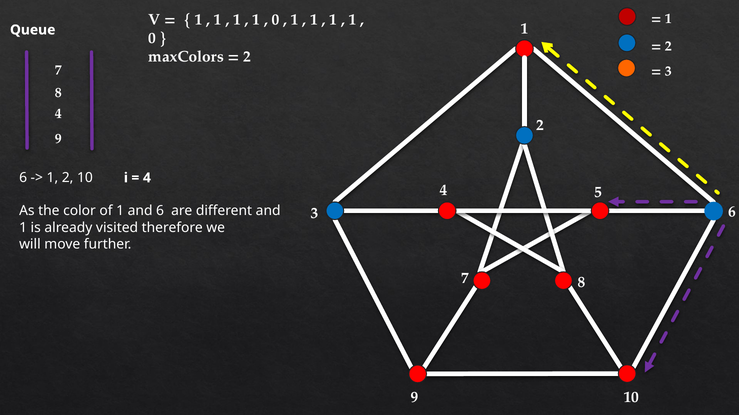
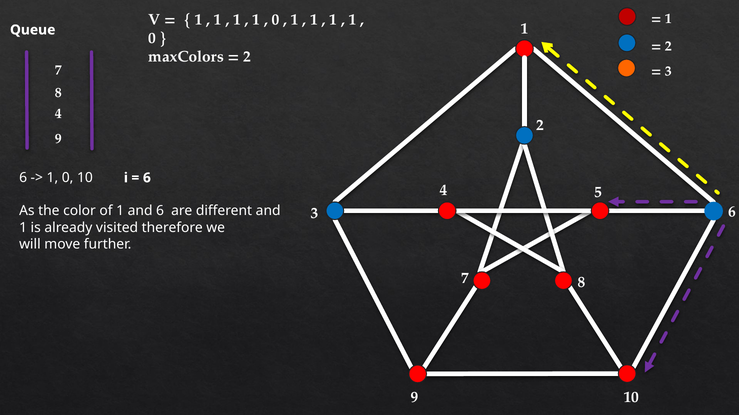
1 2: 2 -> 0
4 at (147, 178): 4 -> 6
